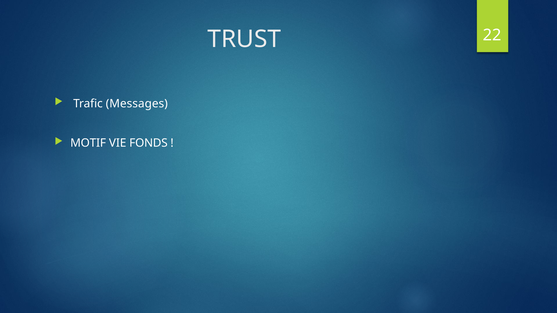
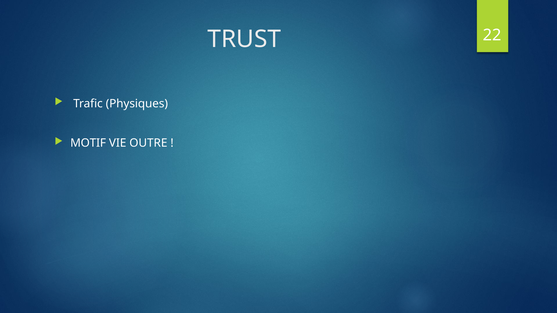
Messages: Messages -> Physiques
FONDS: FONDS -> OUTRE
